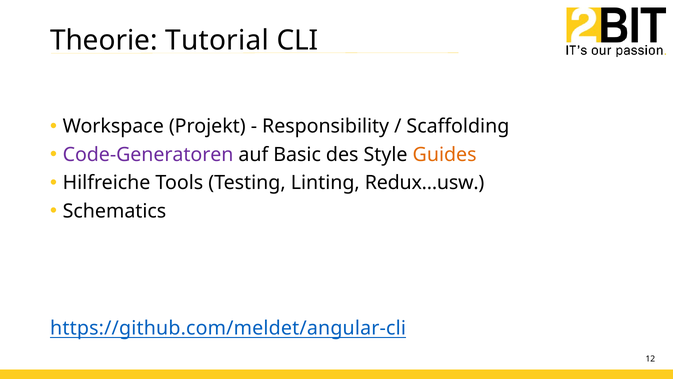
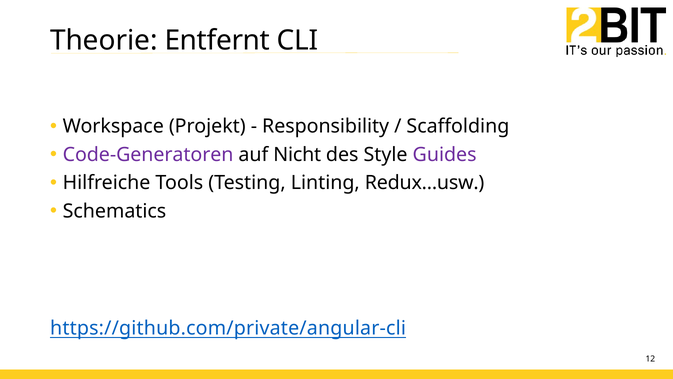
Tutorial: Tutorial -> Entfernt
Basic: Basic -> Nicht
Guides colour: orange -> purple
https://github.com/meldet/angular-cli: https://github.com/meldet/angular-cli -> https://github.com/private/angular-cli
